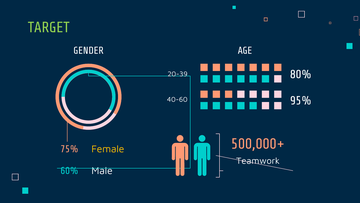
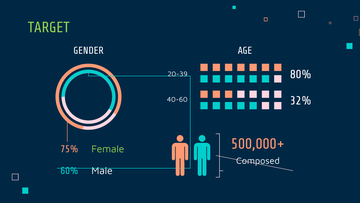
95%: 95% -> 32%
Female colour: yellow -> light green
Teamwork: Teamwork -> Composed
